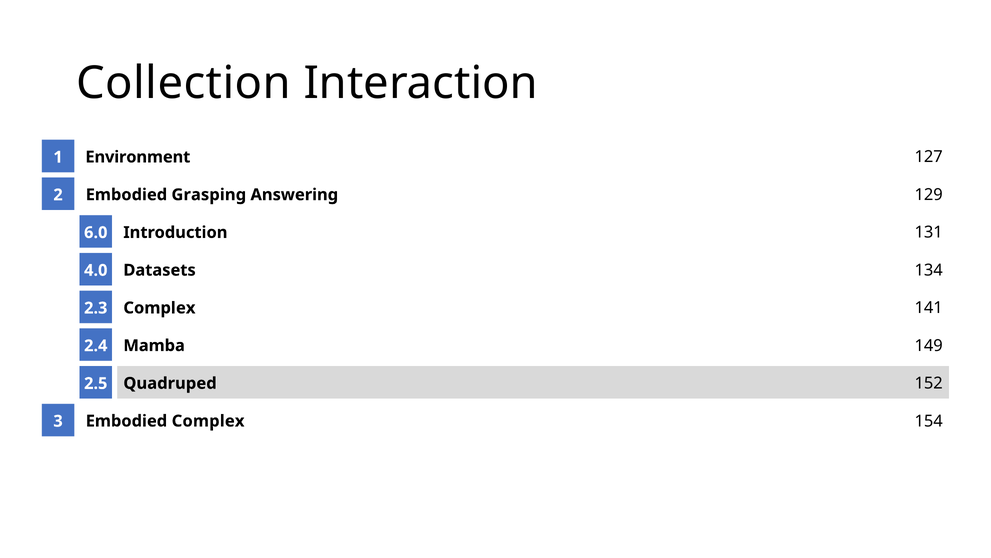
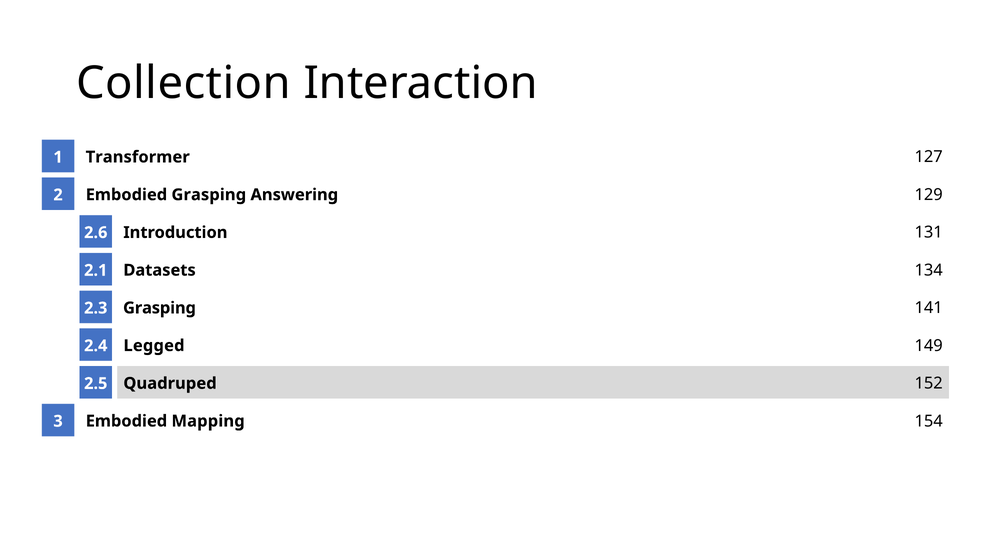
Environment: Environment -> Transformer
6.0: 6.0 -> 2.6
4.0: 4.0 -> 2.1
Complex at (159, 308): Complex -> Grasping
Mamba: Mamba -> Legged
Embodied Complex: Complex -> Mapping
